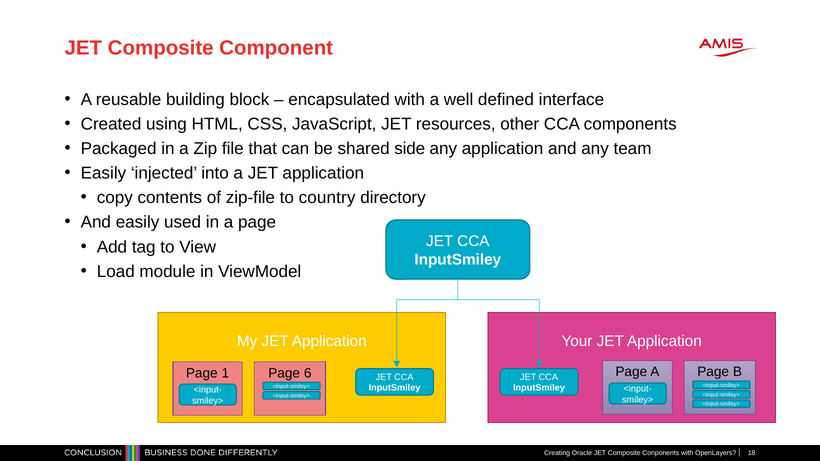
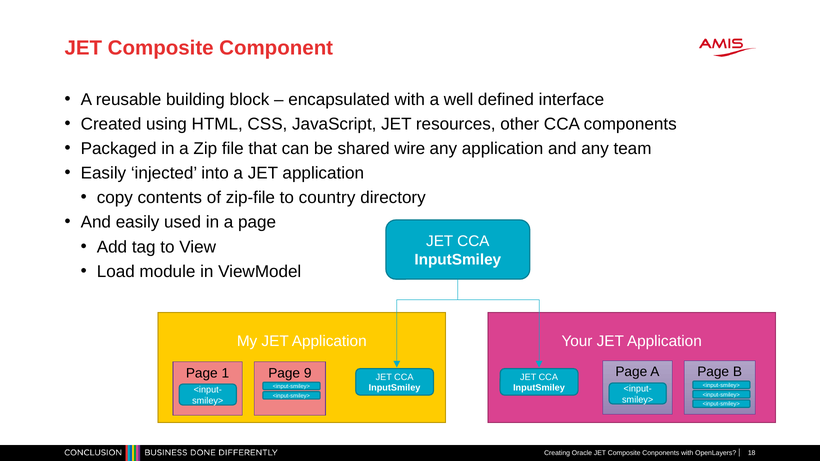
side: side -> wire
6: 6 -> 9
